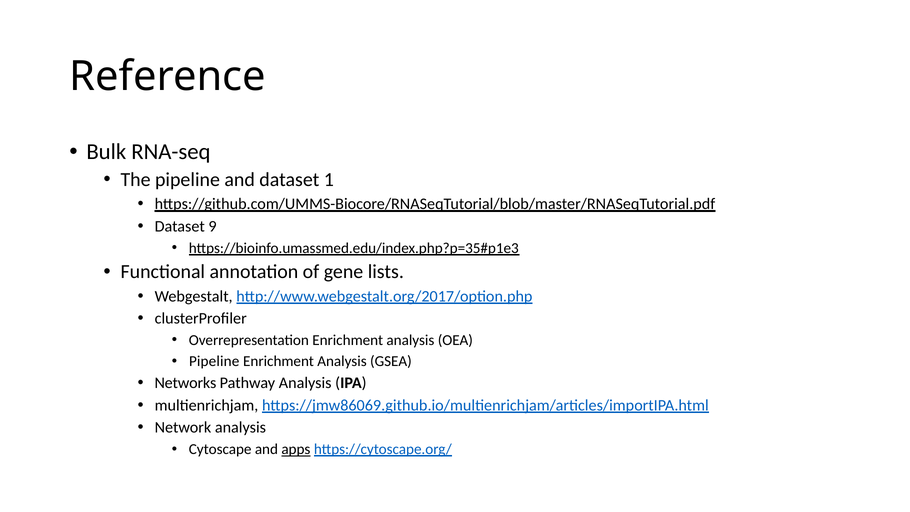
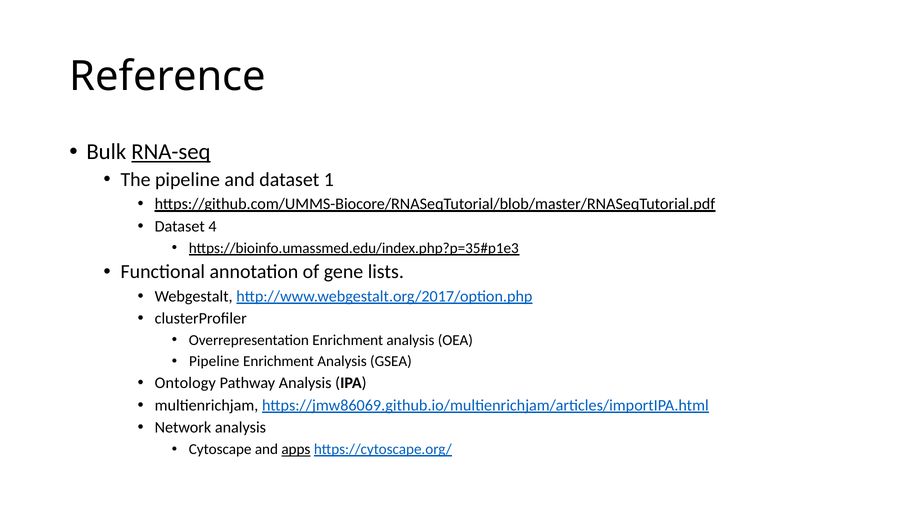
RNA-seq underline: none -> present
9: 9 -> 4
Networks: Networks -> Ontology
